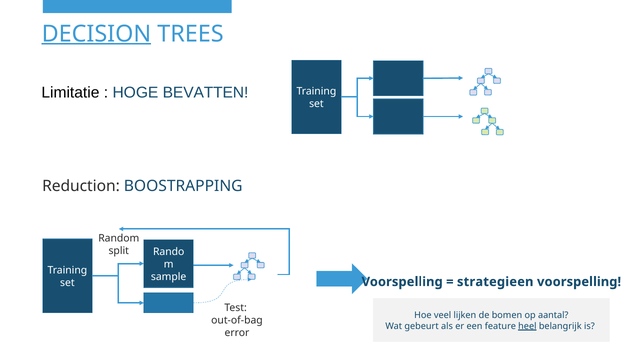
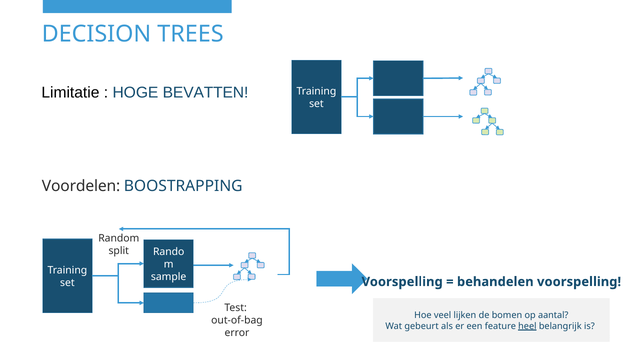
DECISION underline: present -> none
Reduction: Reduction -> Voordelen
strategieen: strategieen -> behandelen
